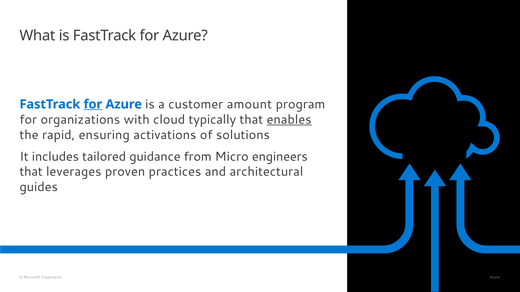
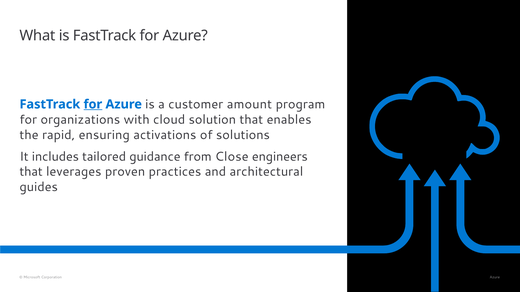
typically: typically -> solution
enables underline: present -> none
Micro: Micro -> Close
